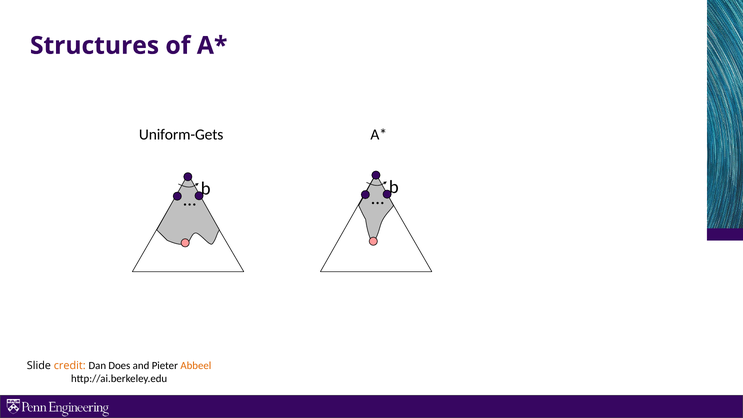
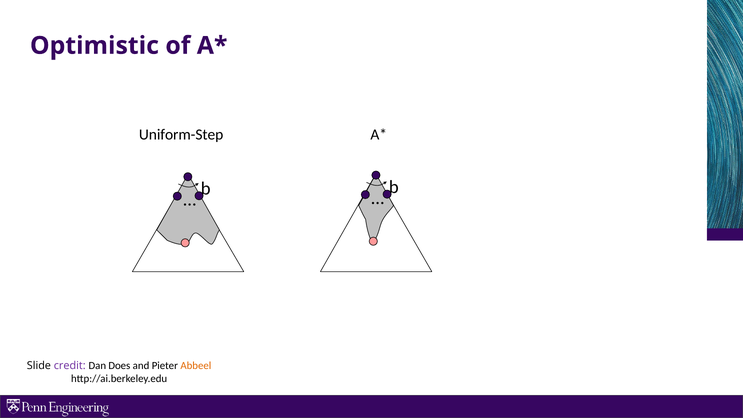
Structures: Structures -> Optimistic
Uniform-Gets: Uniform-Gets -> Uniform-Step
credit colour: orange -> purple
